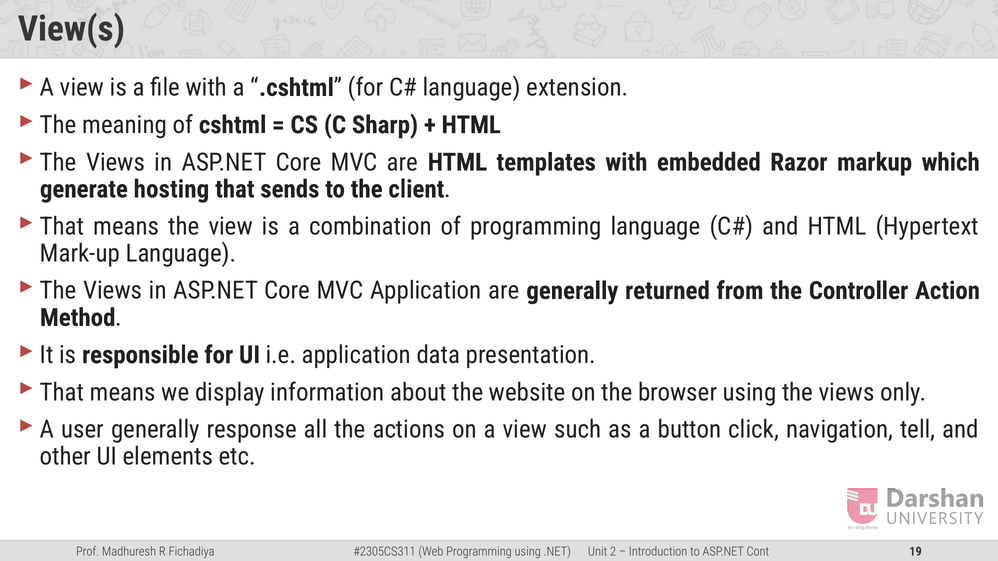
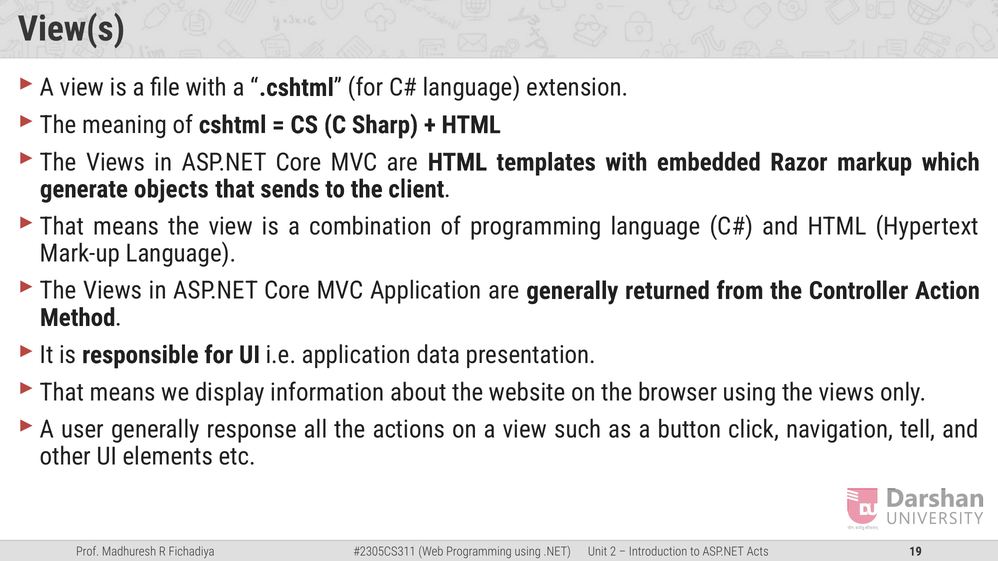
hosting: hosting -> objects
Cont: Cont -> Acts
